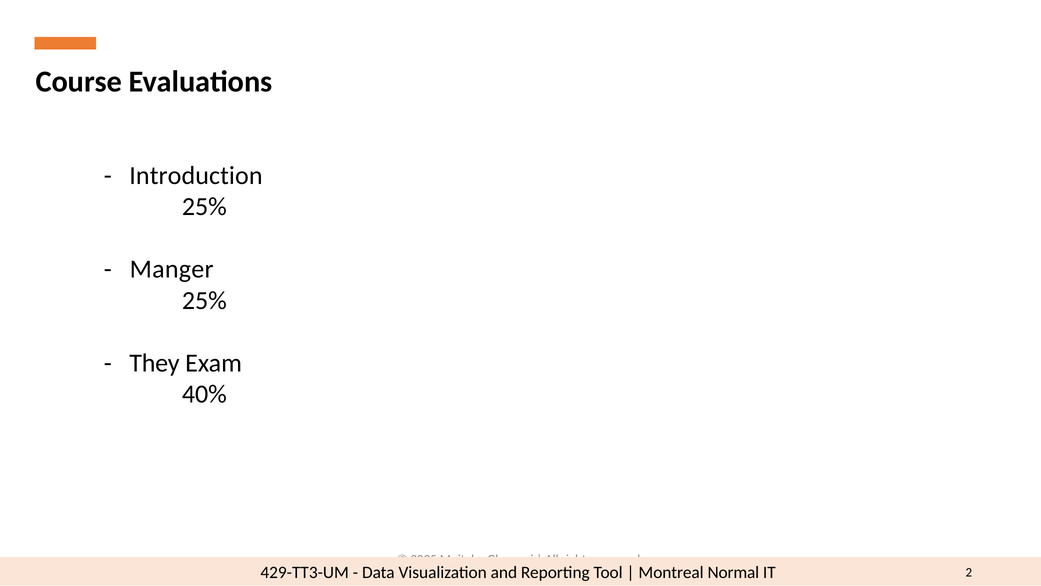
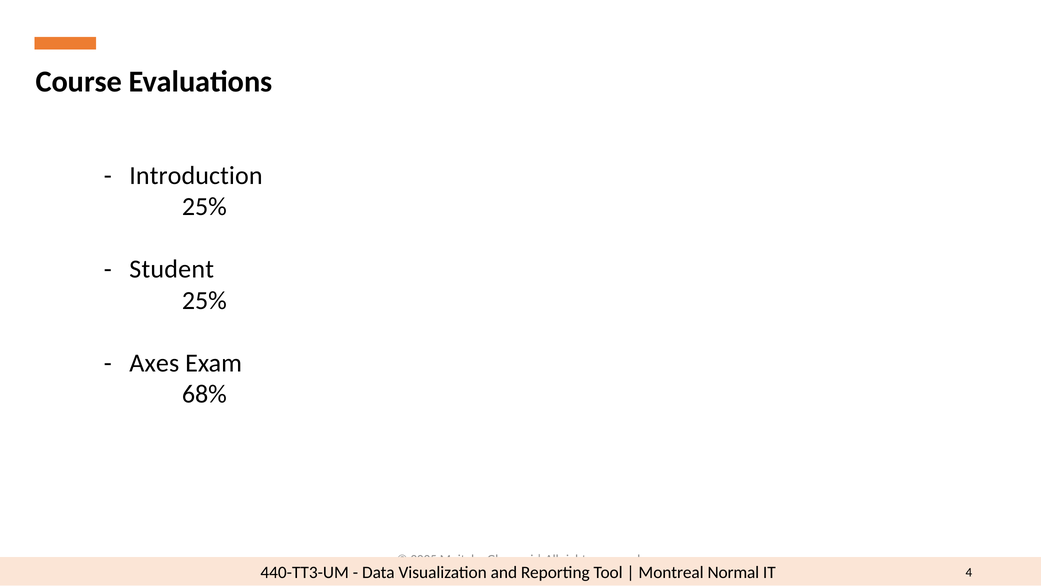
Manger: Manger -> Student
They: They -> Axes
40%: 40% -> 68%
429-TT3-UM: 429-TT3-UM -> 440-TT3-UM
2: 2 -> 4
